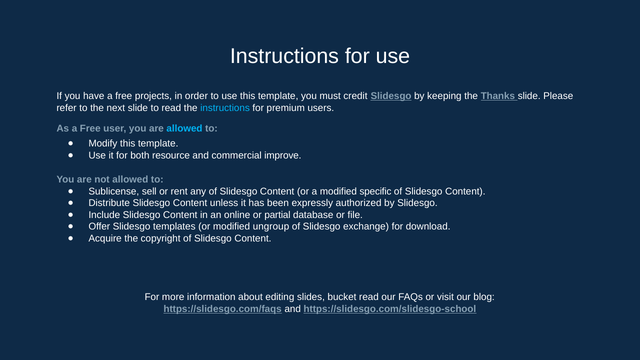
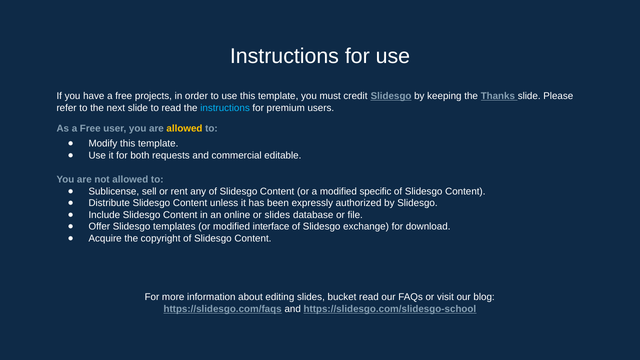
allowed at (184, 128) colour: light blue -> yellow
resource: resource -> requests
improve: improve -> editable
or partial: partial -> slides
ungroup: ungroup -> interface
